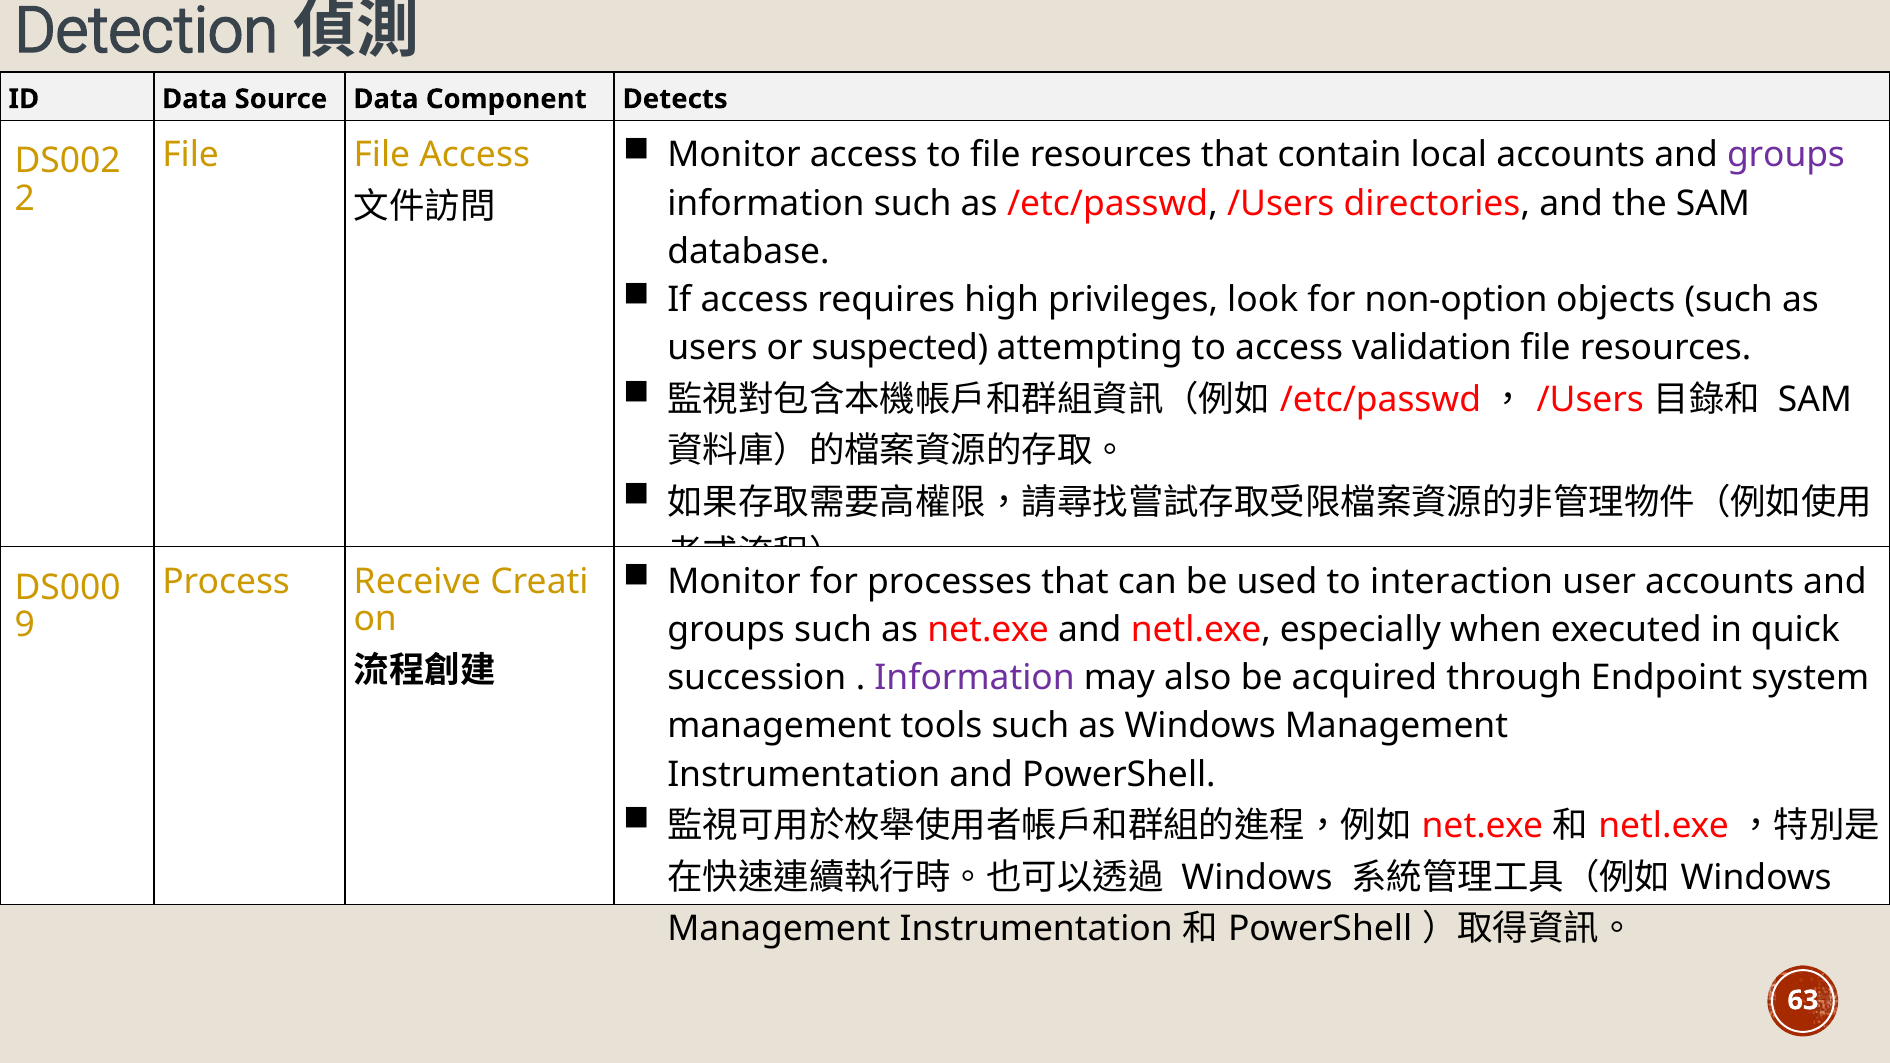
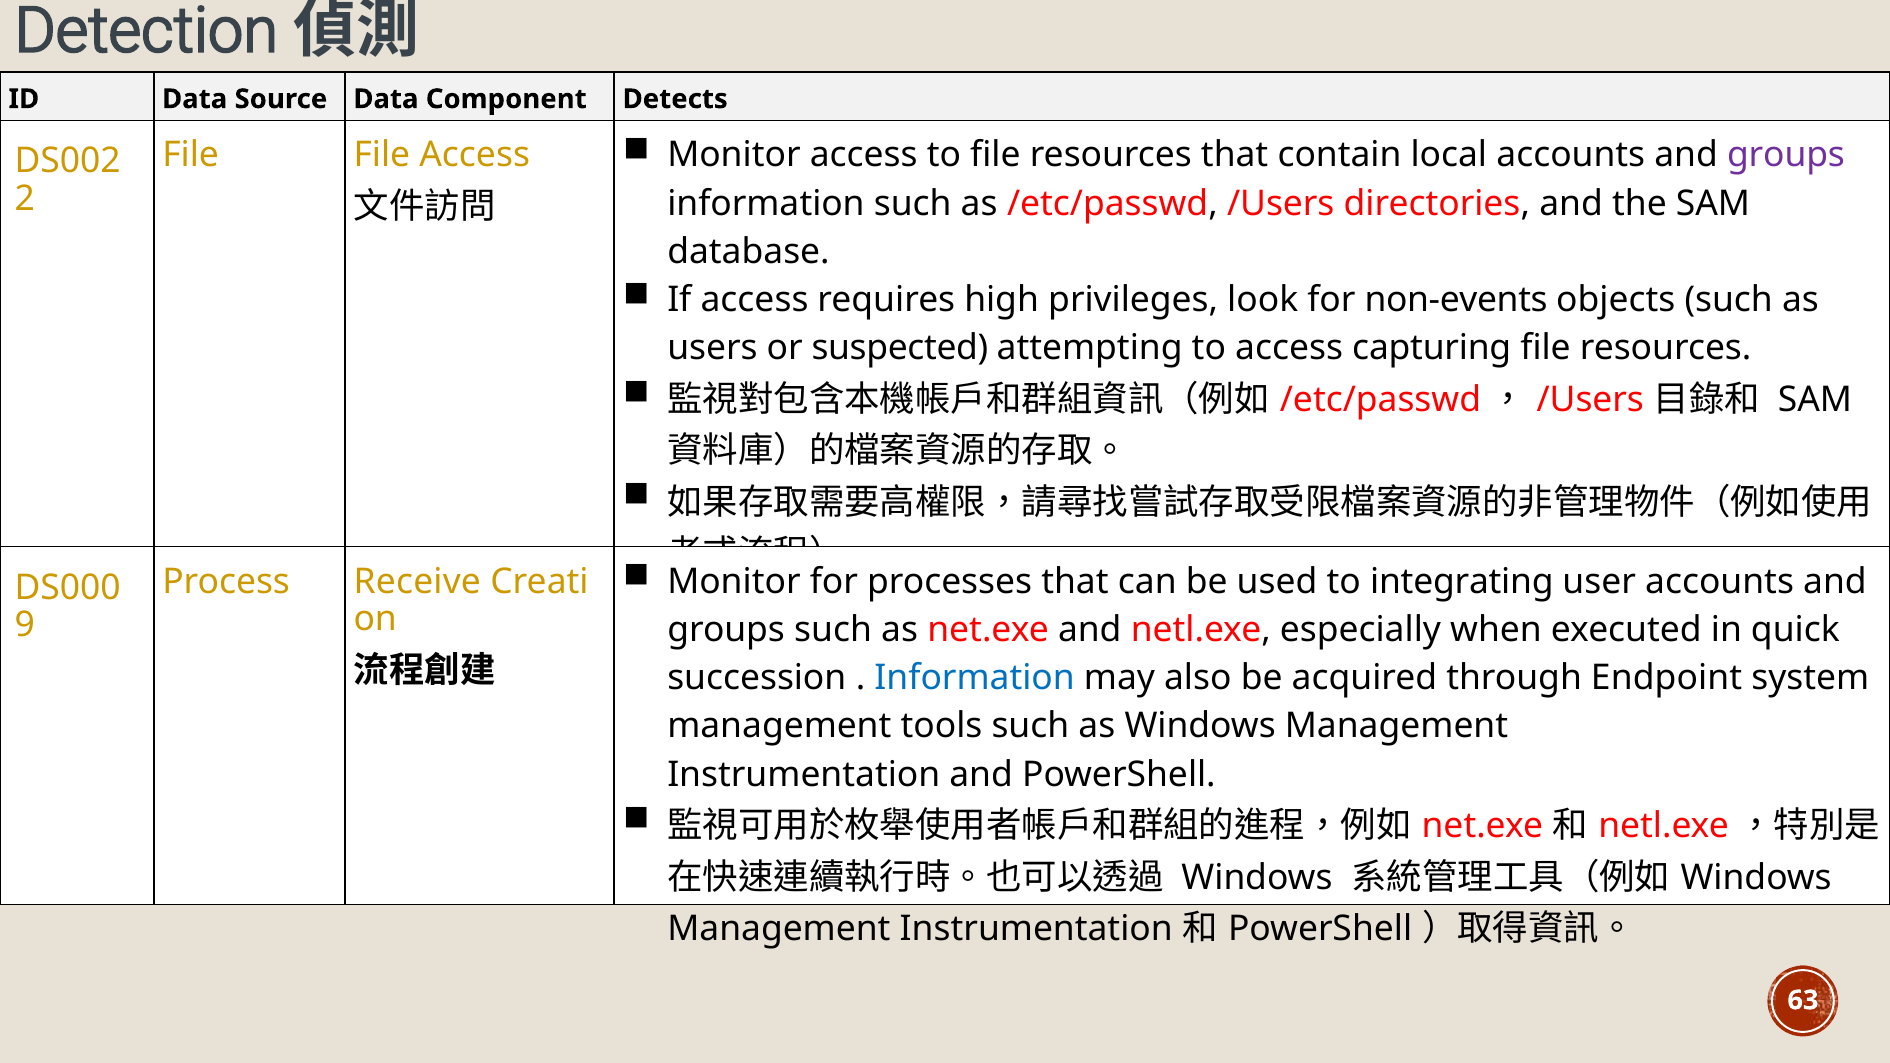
non-option: non-option -> non-events
validation: validation -> capturing
interaction: interaction -> integrating
Information at (975, 678) colour: purple -> blue
